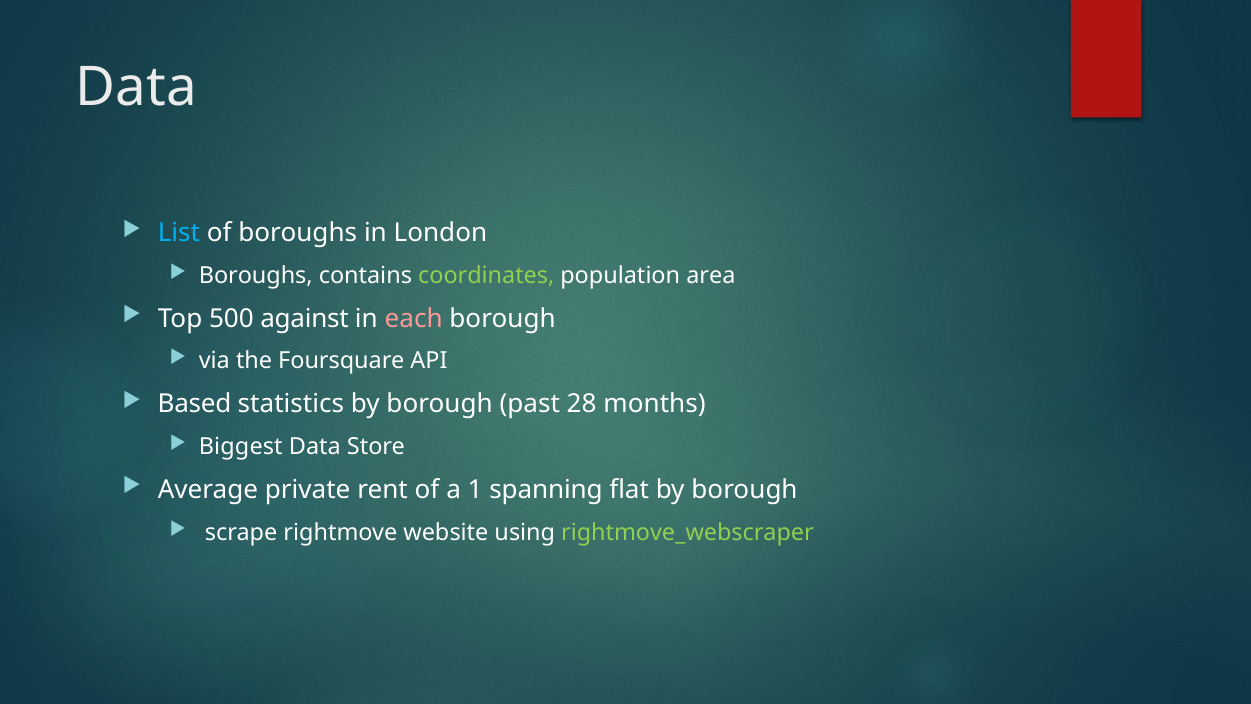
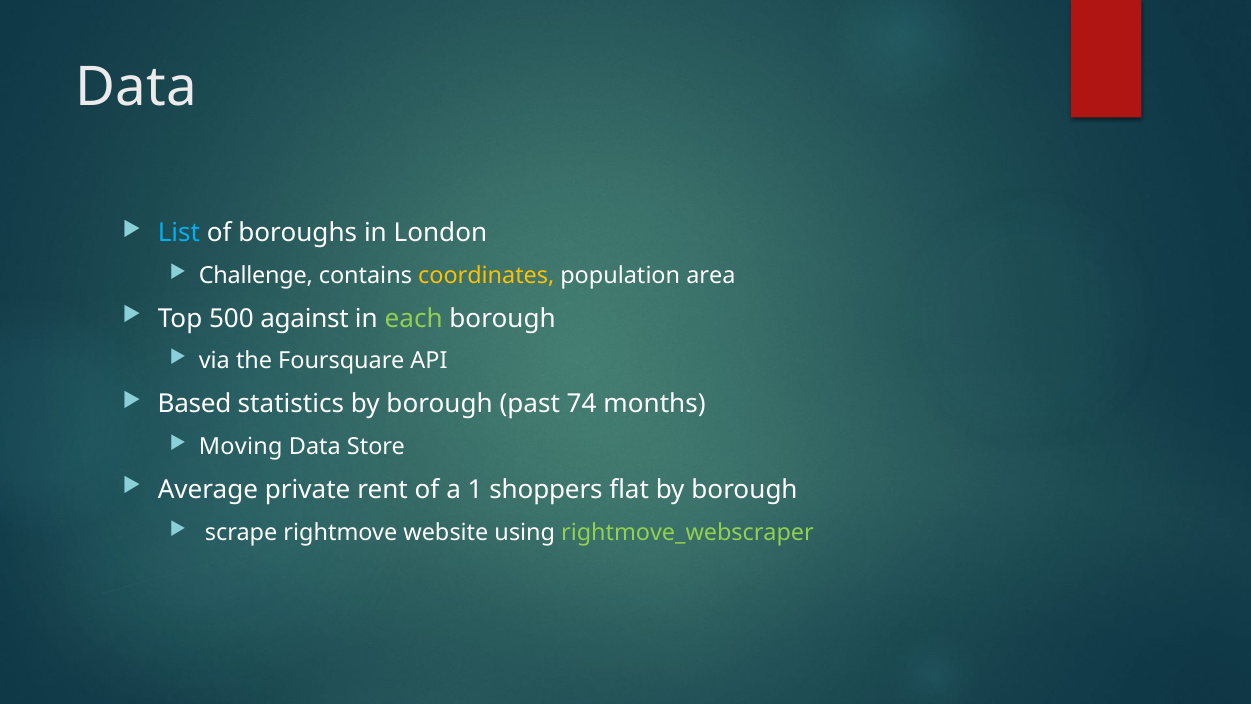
Boroughs at (256, 275): Boroughs -> Challenge
coordinates colour: light green -> yellow
each colour: pink -> light green
28: 28 -> 74
Biggest: Biggest -> Moving
spanning: spanning -> shoppers
